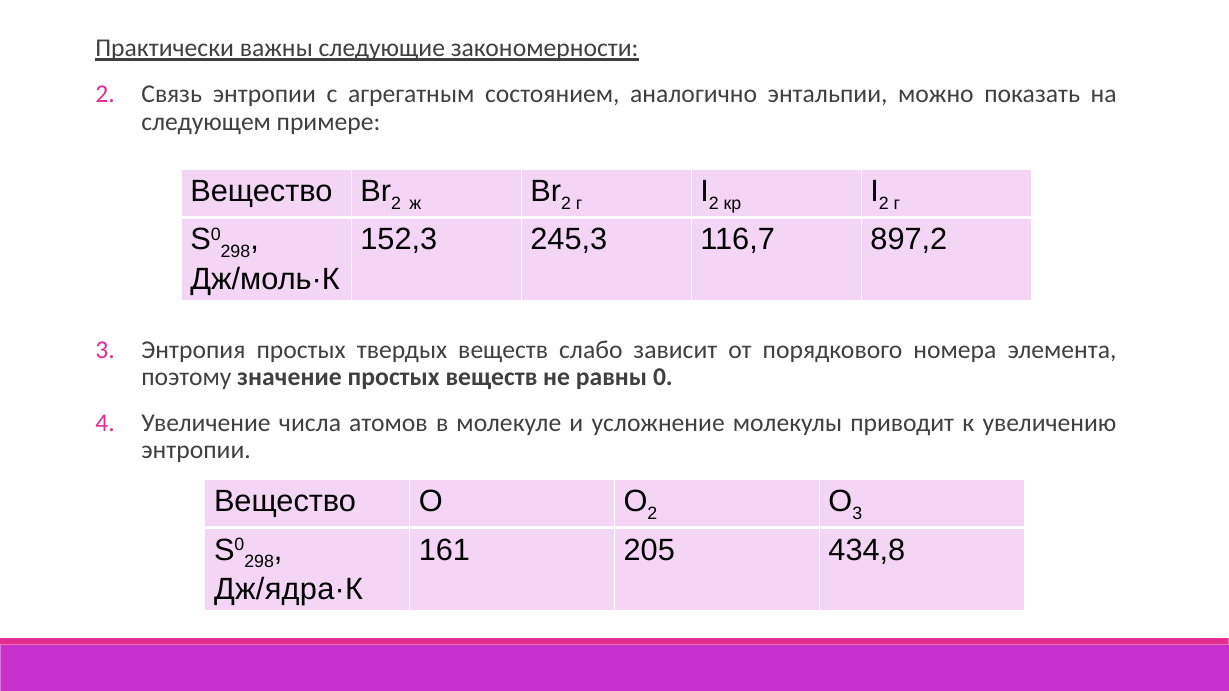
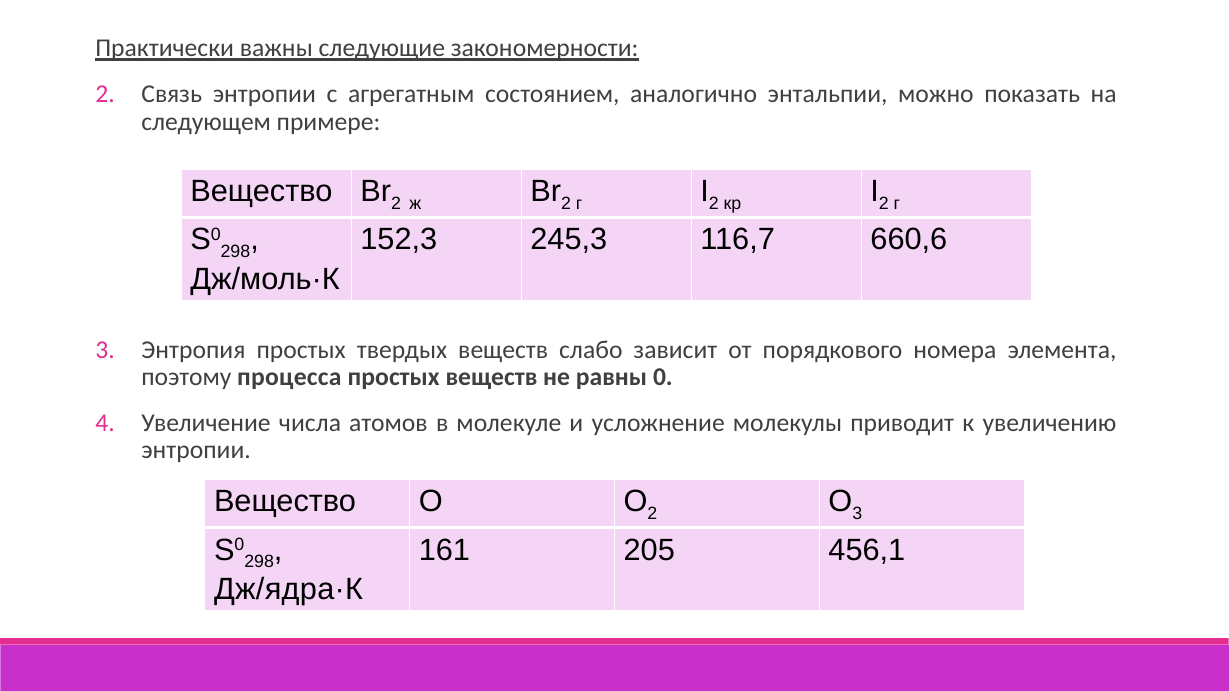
897,2: 897,2 -> 660,6
значение: значение -> процесса
434,8: 434,8 -> 456,1
